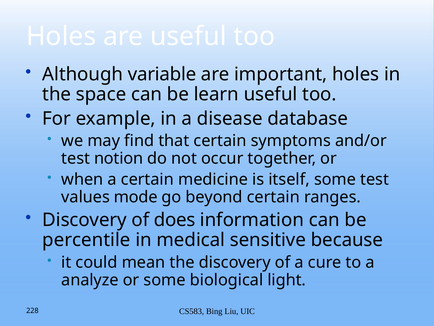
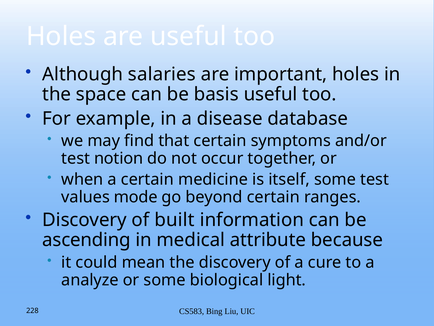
variable: variable -> salaries
learn: learn -> basis
does: does -> built
percentile: percentile -> ascending
sensitive: sensitive -> attribute
